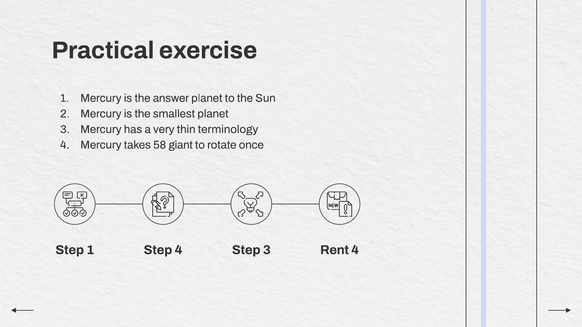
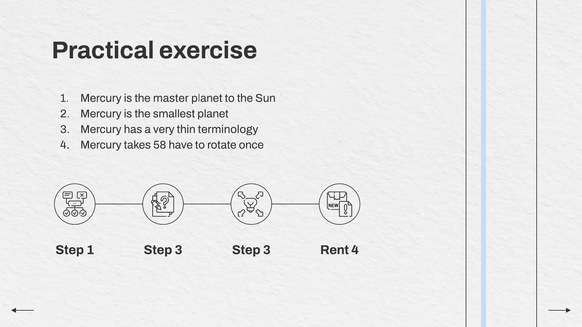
answer: answer -> master
giant: giant -> have
4 at (179, 250): 4 -> 3
